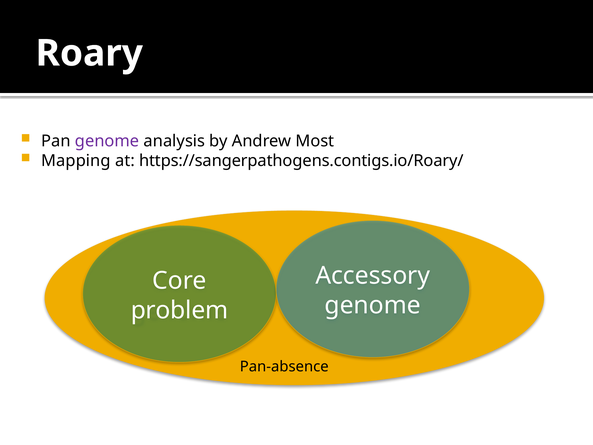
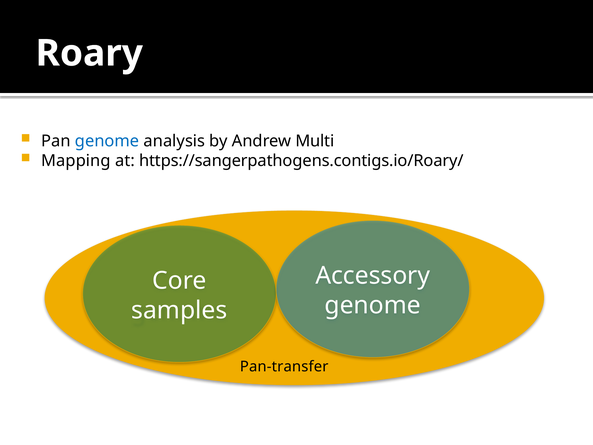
genome at (107, 141) colour: purple -> blue
Most: Most -> Multi
problem: problem -> samples
Pan-absence: Pan-absence -> Pan-transfer
